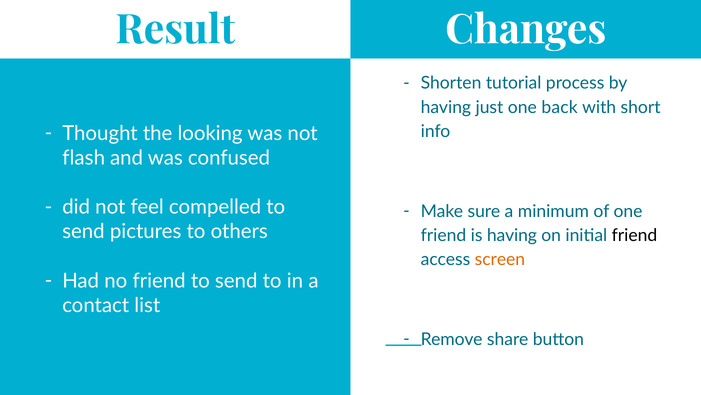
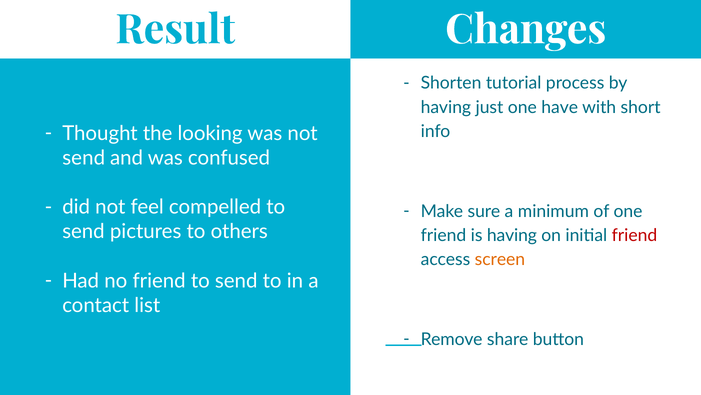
back: back -> have
flash at (84, 158): flash -> send
friend at (634, 235) colour: black -> red
